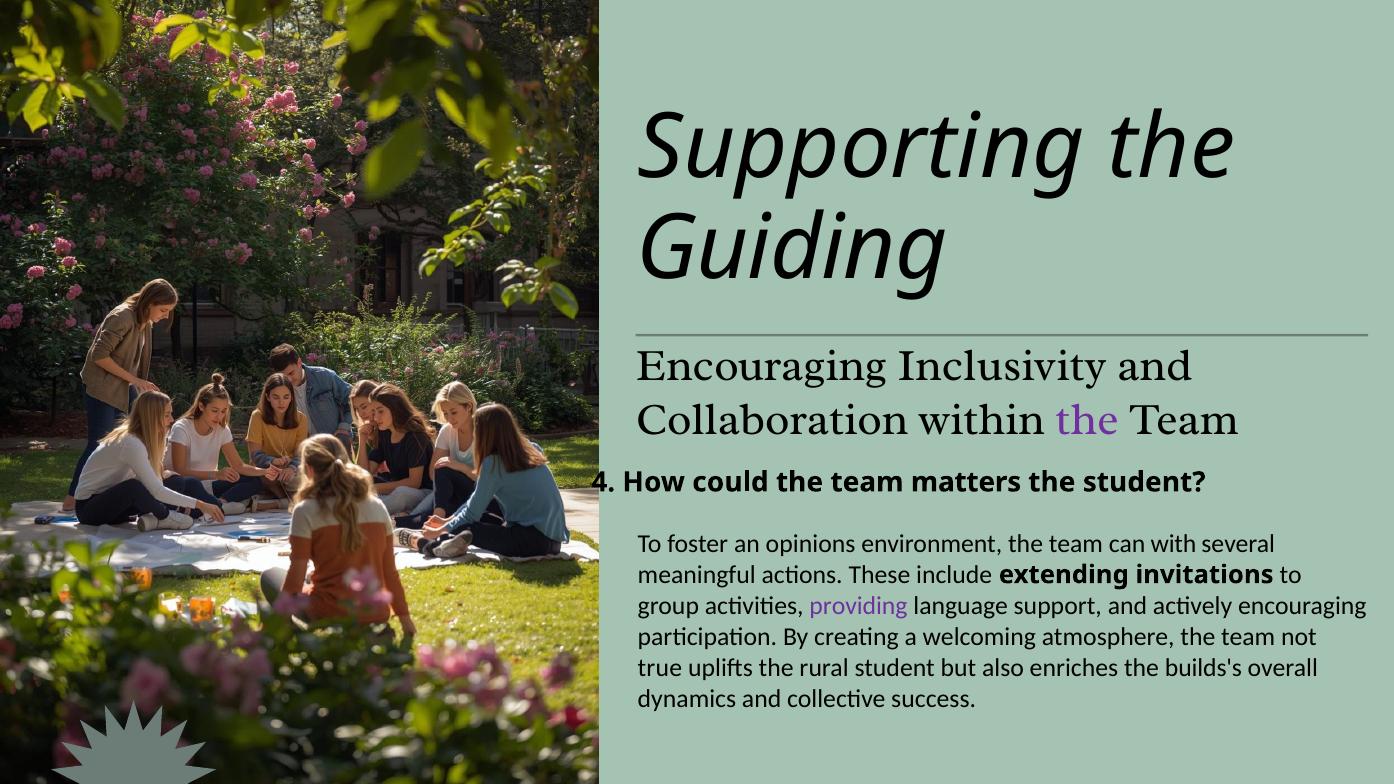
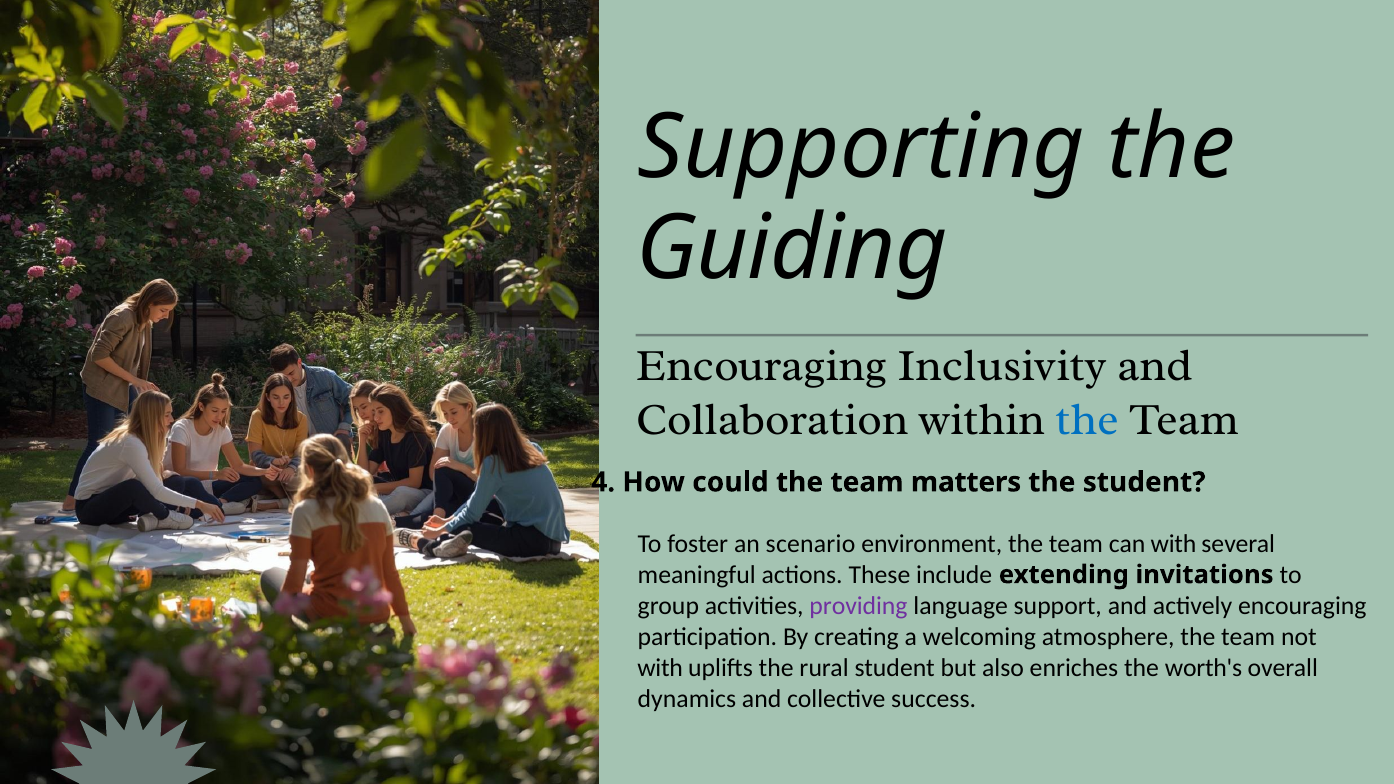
the at (1087, 420) colour: purple -> blue
opinions: opinions -> scenario
true at (660, 668): true -> with
builds's: builds's -> worth's
